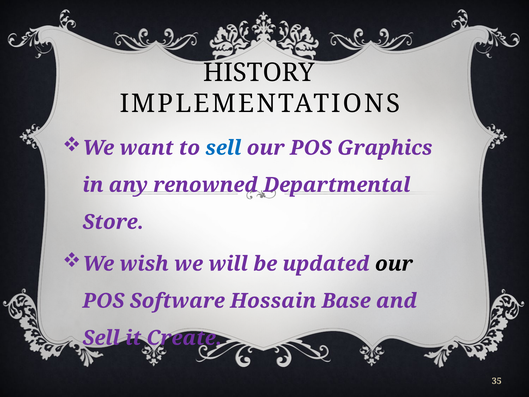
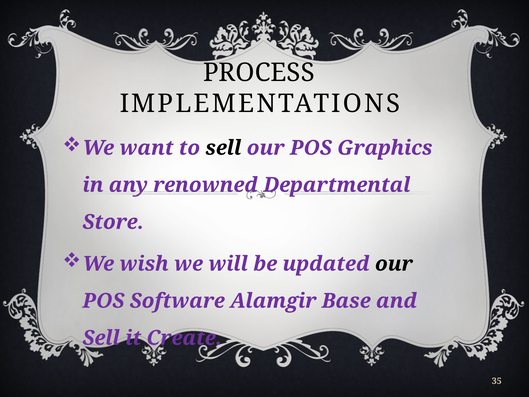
HISTORY: HISTORY -> PROCESS
sell at (223, 148) colour: blue -> black
Hossain: Hossain -> Alamgir
